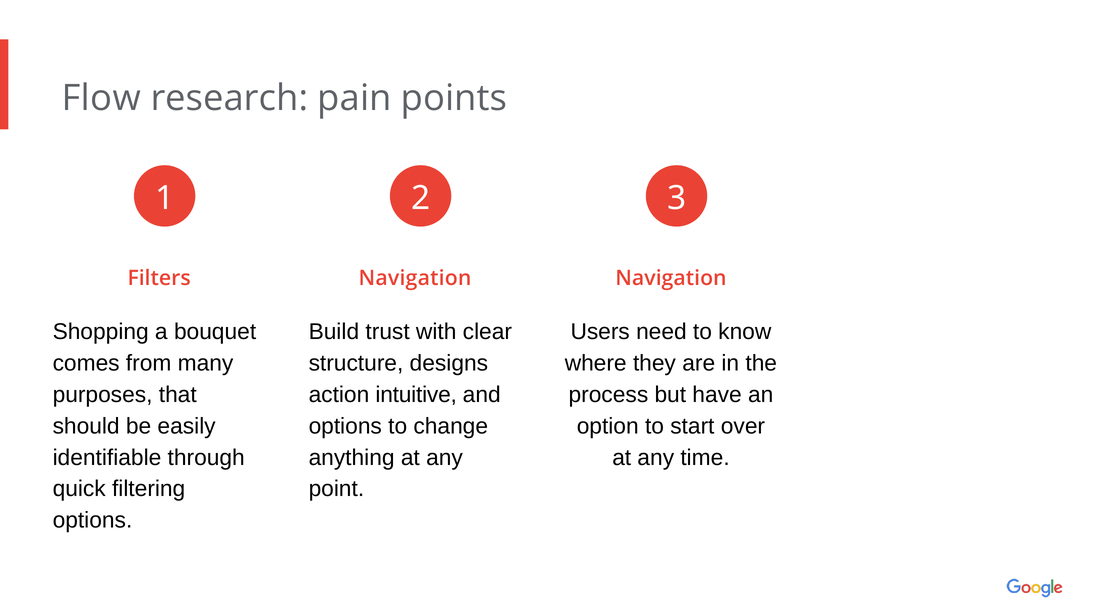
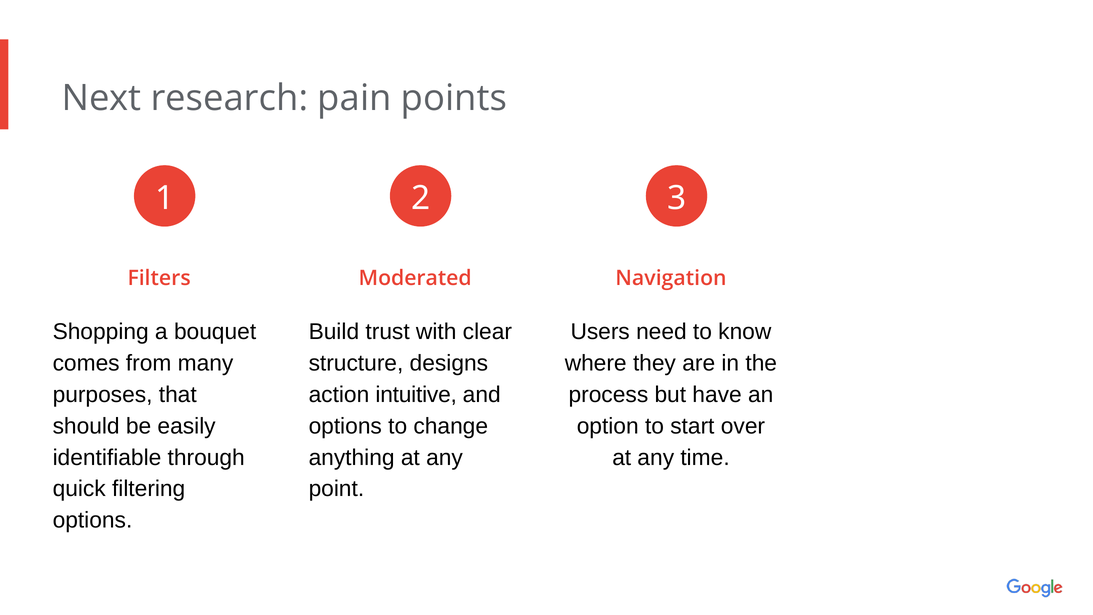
Flow: Flow -> Next
Navigation at (415, 278): Navigation -> Moderated
